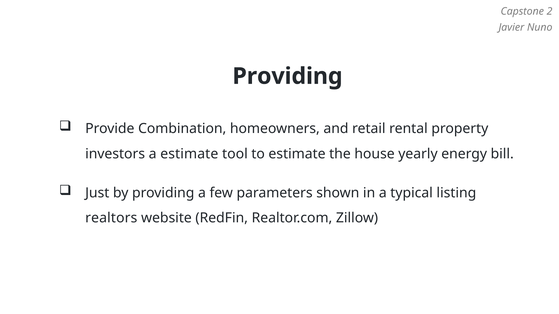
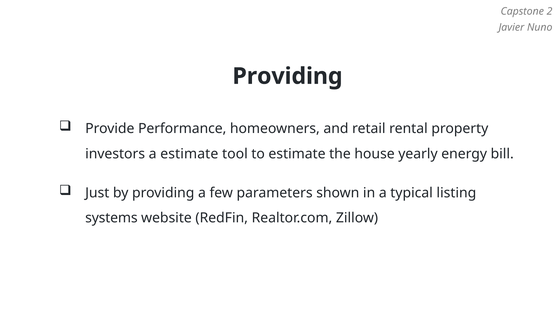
Combination: Combination -> Performance
realtors: realtors -> systems
